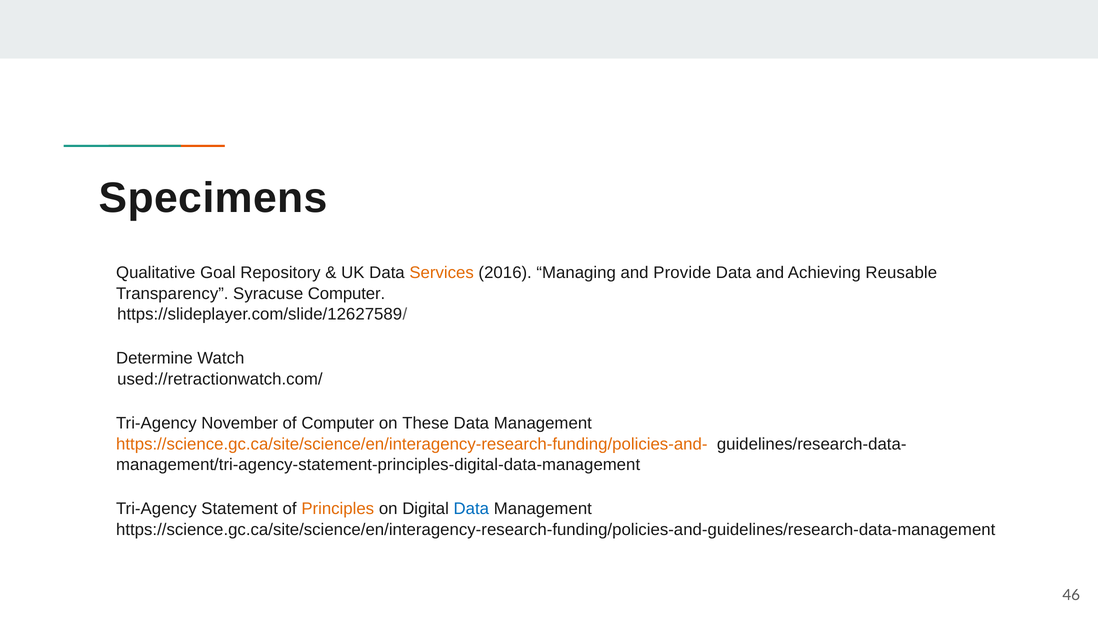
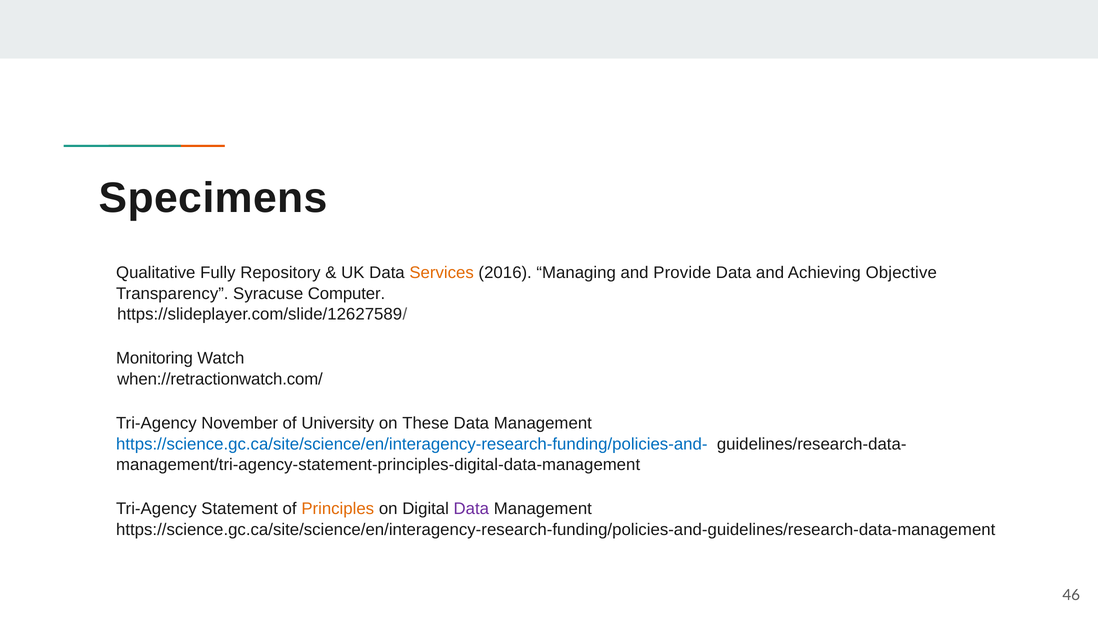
Goal: Goal -> Fully
Reusable: Reusable -> Objective
Determine: Determine -> Monitoring
used://retractionwatch.com/: used://retractionwatch.com/ -> when://retractionwatch.com/
of Computer: Computer -> University
https://science.gc.ca/site/science/en/interagency-research-funding/policies-and- colour: orange -> blue
Data at (471, 509) colour: blue -> purple
